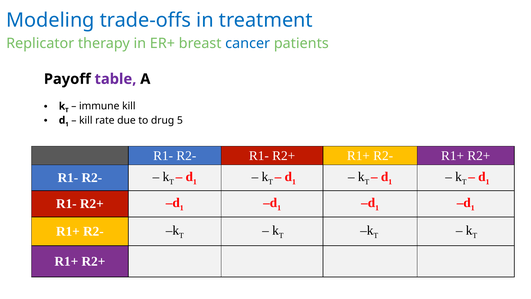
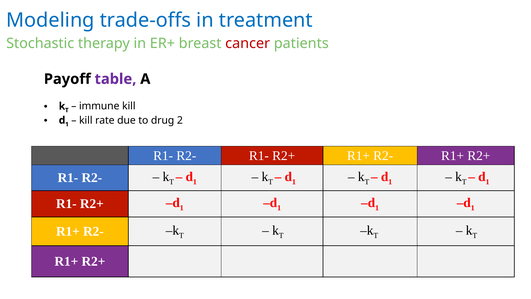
Replicator: Replicator -> Stochastic
cancer colour: blue -> red
5: 5 -> 2
